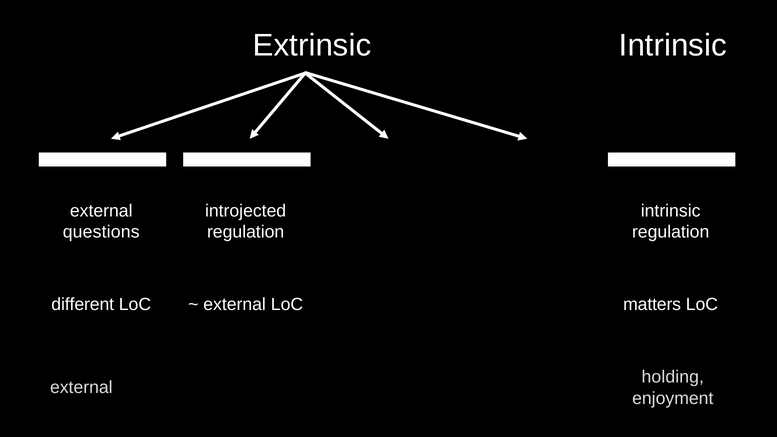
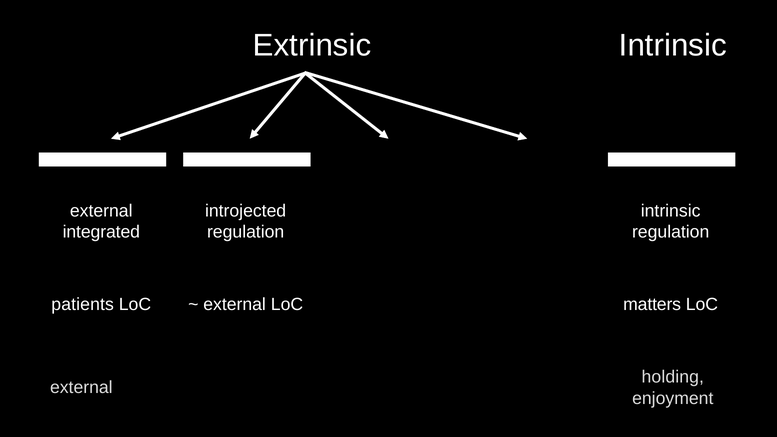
questions: questions -> integrated
different: different -> patients
